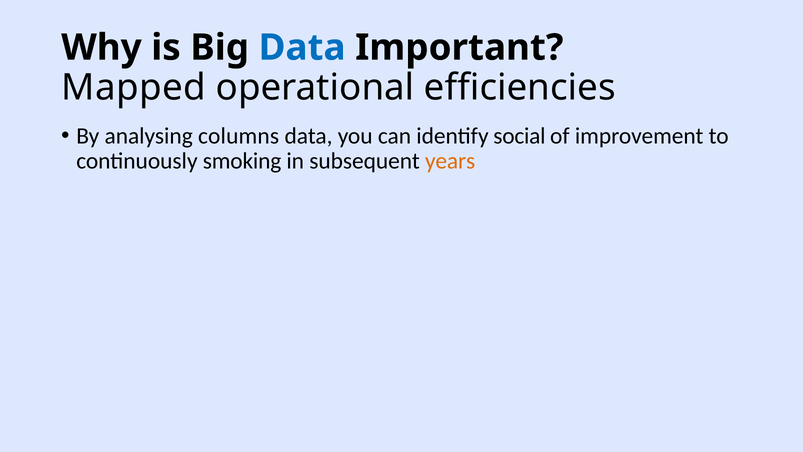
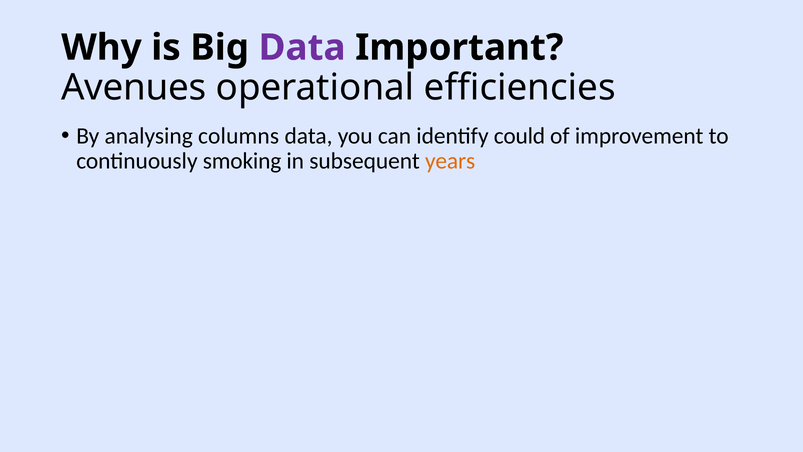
Data at (302, 48) colour: blue -> purple
Mapped: Mapped -> Avenues
social: social -> could
